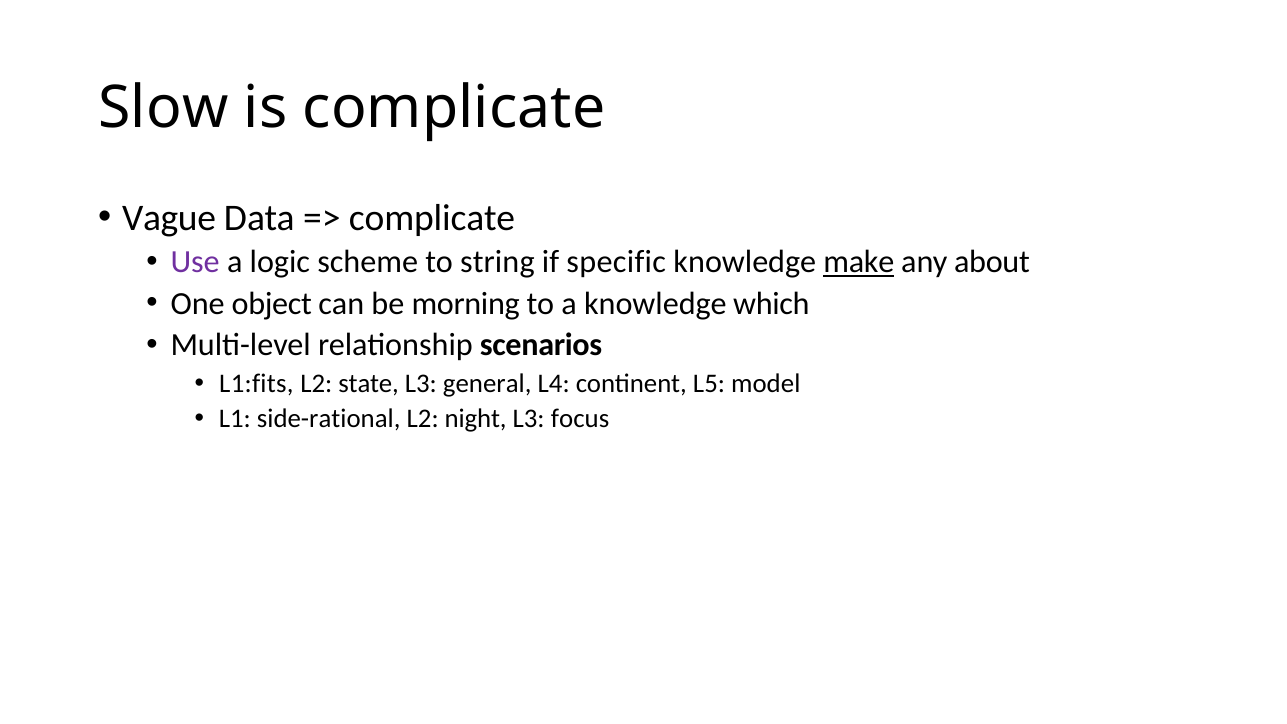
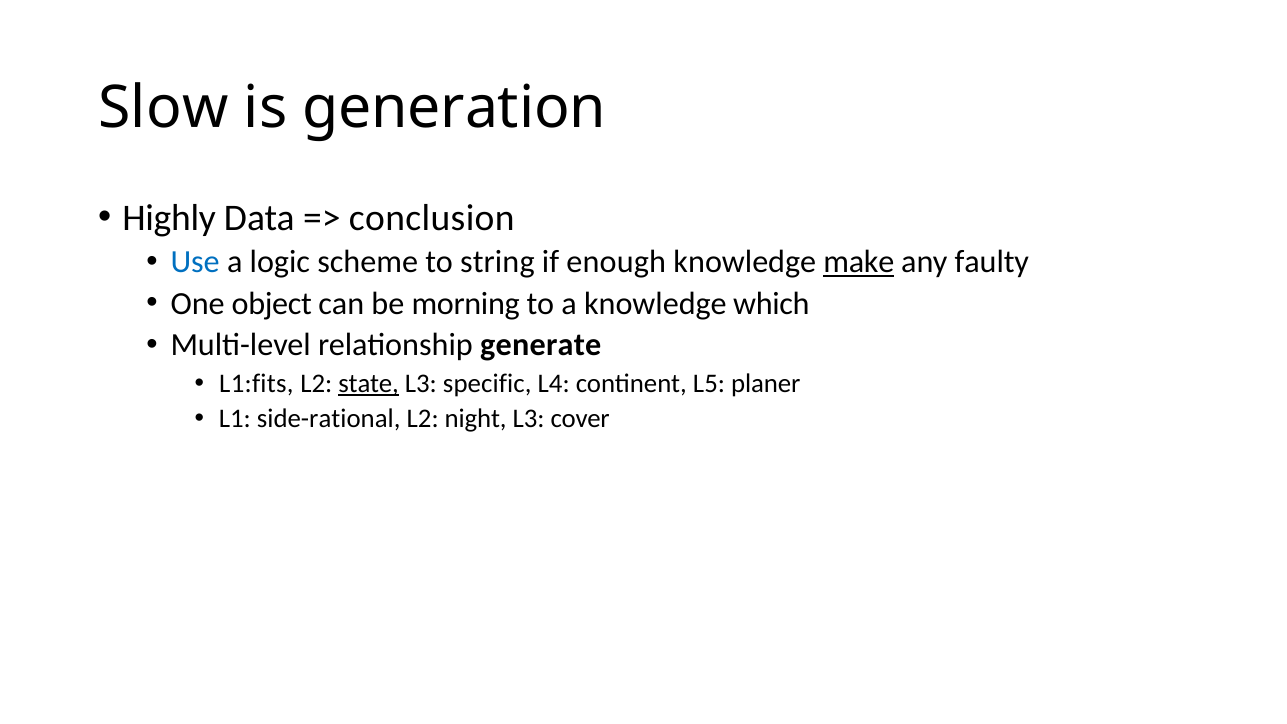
is complicate: complicate -> generation
Vague: Vague -> Highly
complicate at (432, 218): complicate -> conclusion
Use colour: purple -> blue
specific: specific -> enough
about: about -> faulty
scenarios: scenarios -> generate
state underline: none -> present
general: general -> specific
model: model -> planer
focus: focus -> cover
